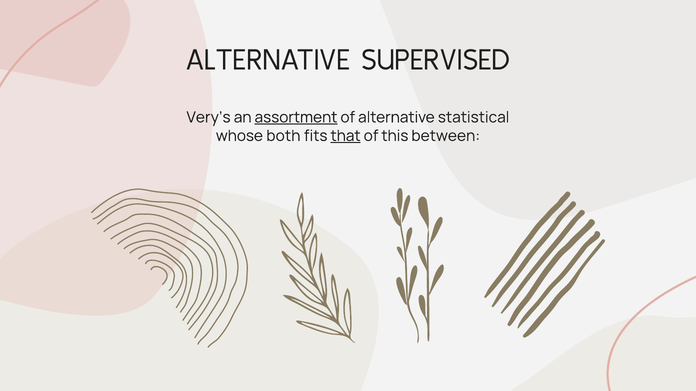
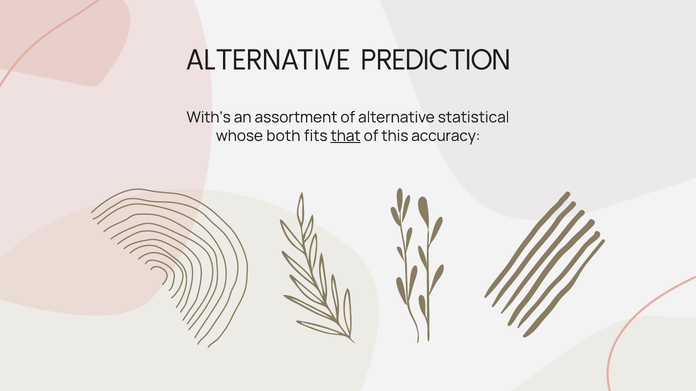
SUPERVISED: SUPERVISED -> PREDICTION
Very’s: Very’s -> With’s
assortment underline: present -> none
between: between -> accuracy
